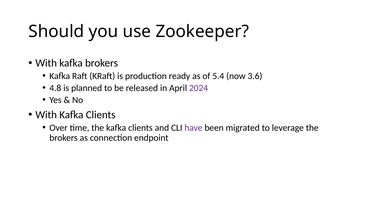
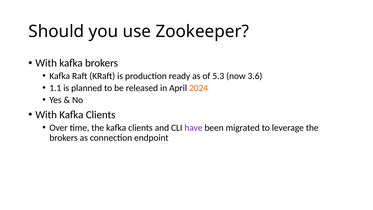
5.4: 5.4 -> 5.3
4.8: 4.8 -> 1.1
2024 colour: purple -> orange
